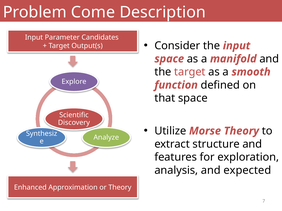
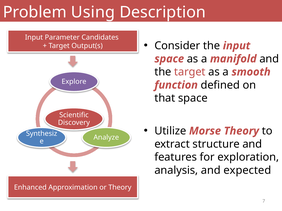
Come: Come -> Using
